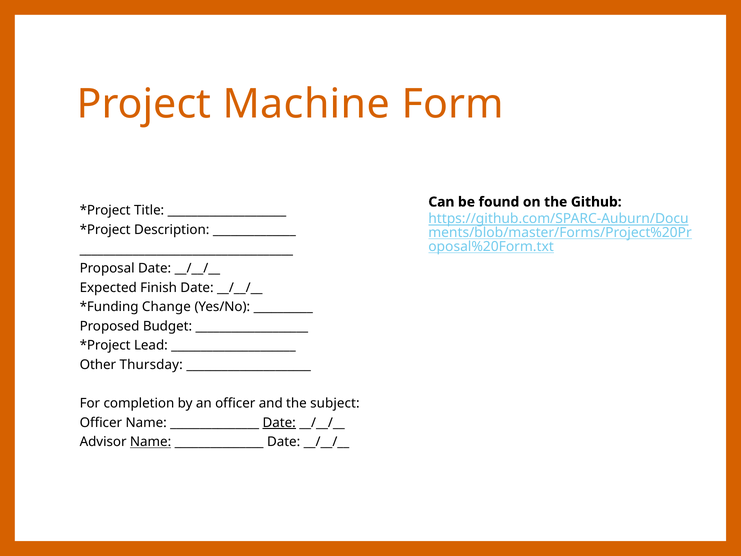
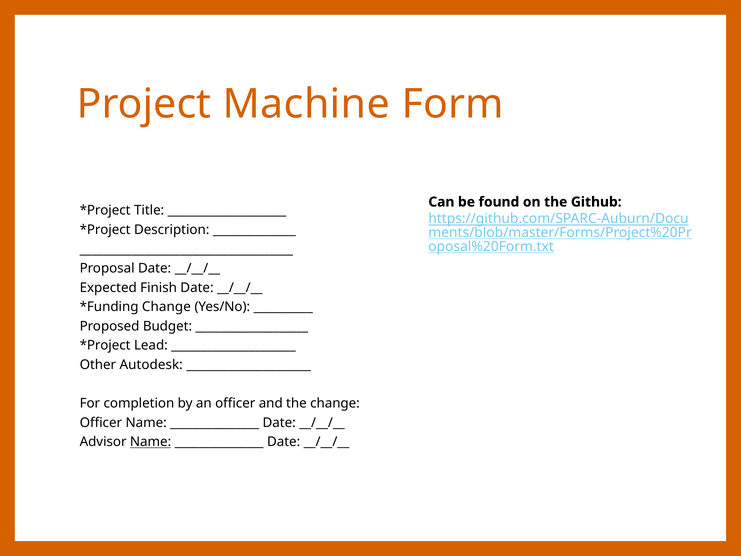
Thursday: Thursday -> Autodesk
the subject: subject -> change
Date at (279, 423) underline: present -> none
